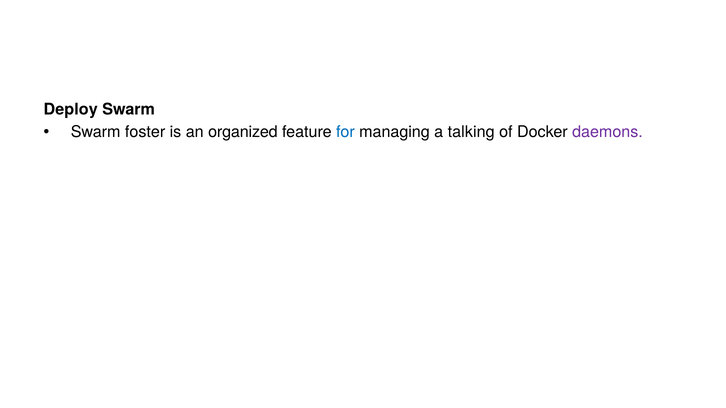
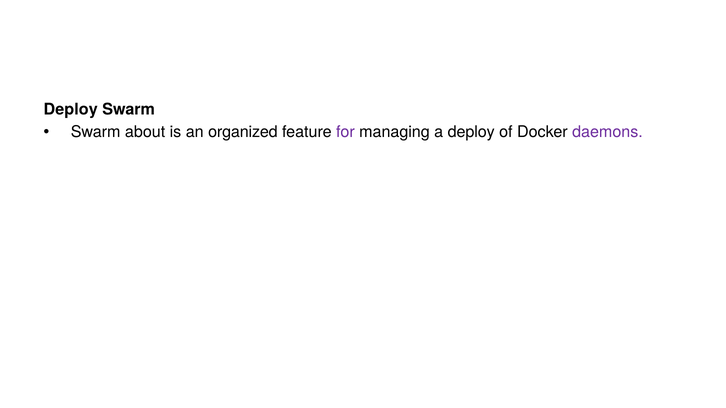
foster: foster -> about
for colour: blue -> purple
a talking: talking -> deploy
